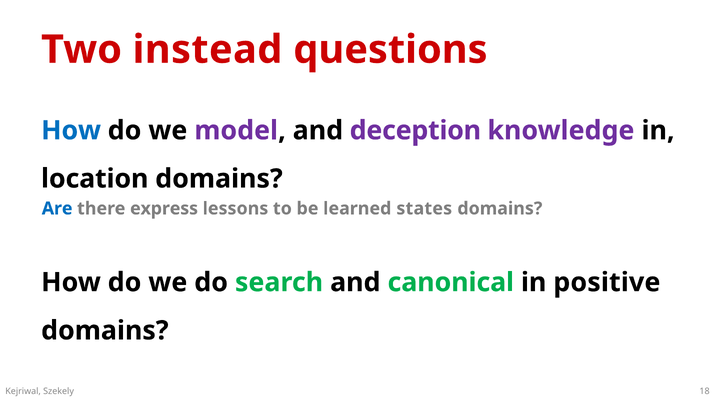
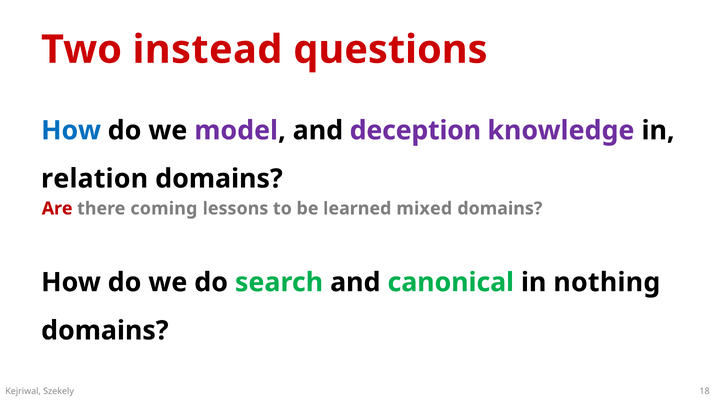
location: location -> relation
Are colour: blue -> red
express: express -> coming
states: states -> mixed
positive: positive -> nothing
